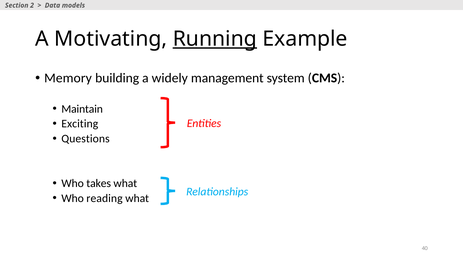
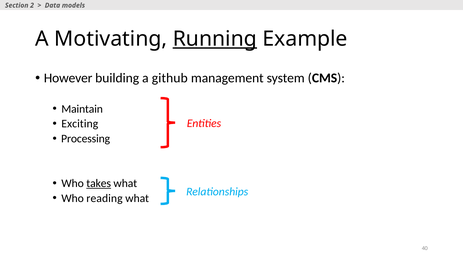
Memory: Memory -> However
widely: widely -> github
Questions: Questions -> Processing
takes underline: none -> present
